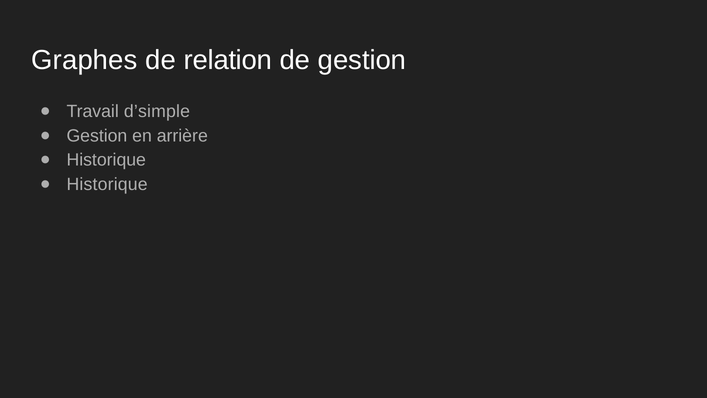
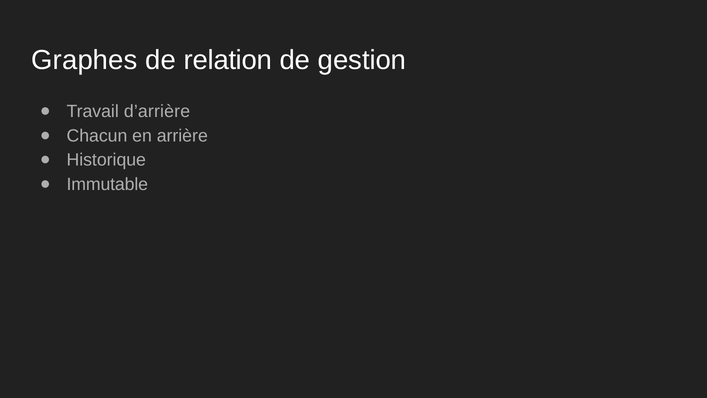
d’simple: d’simple -> d’arrière
Gestion at (97, 136): Gestion -> Chacun
Historique at (107, 184): Historique -> Immutable
